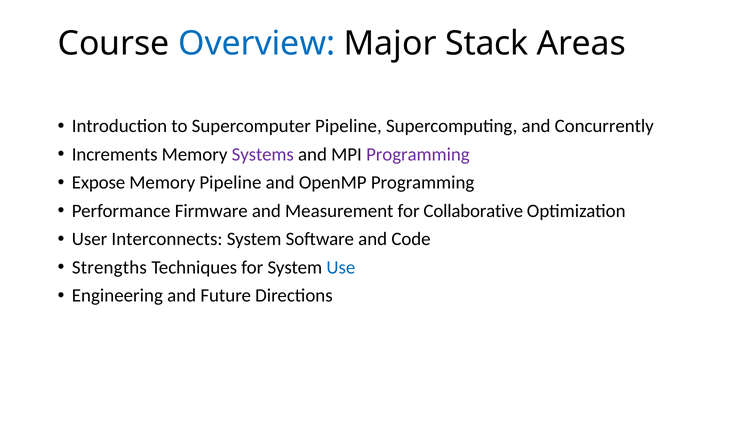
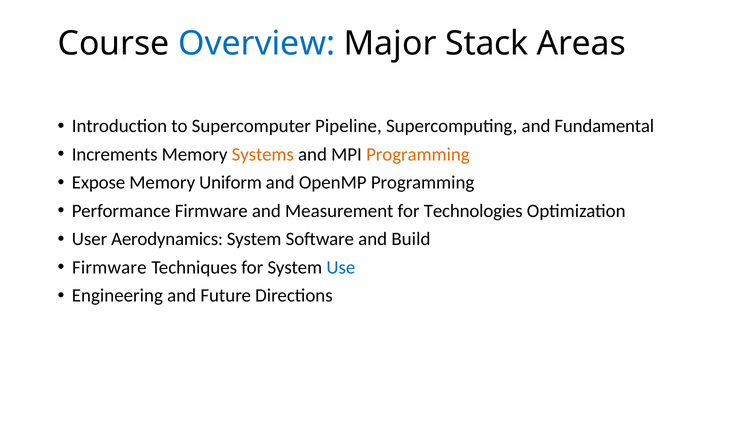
Concurrently: Concurrently -> Fundamental
Systems colour: purple -> orange
Programming at (418, 154) colour: purple -> orange
Memory Pipeline: Pipeline -> Uniform
Collaborative: Collaborative -> Technologies
Interconnects: Interconnects -> Aerodynamics
Code: Code -> Build
Strengths at (109, 268): Strengths -> Firmware
